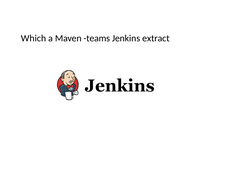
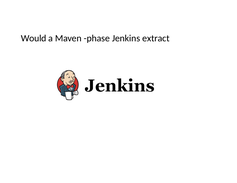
Which: Which -> Would
teams: teams -> phase
